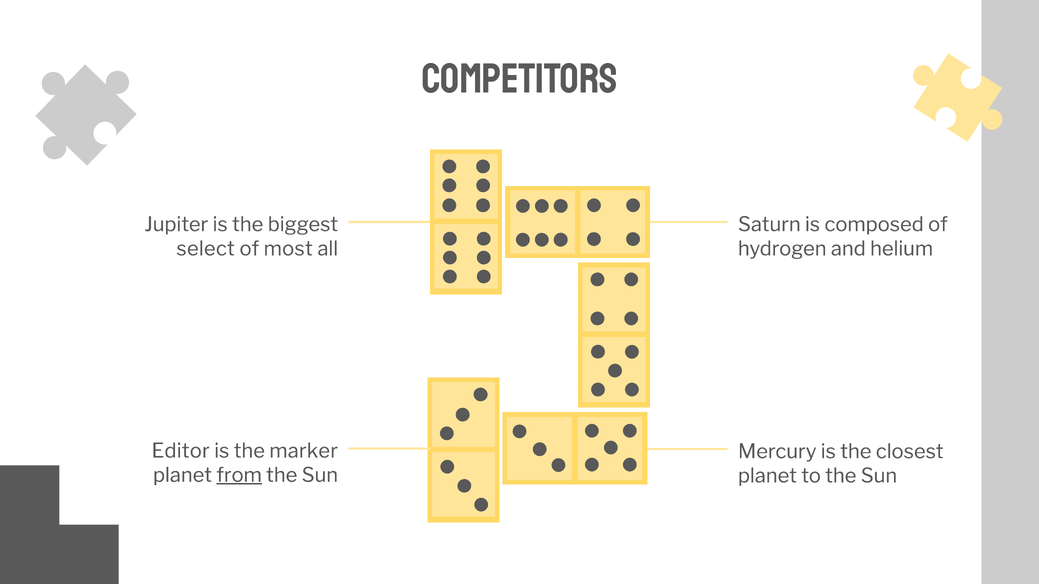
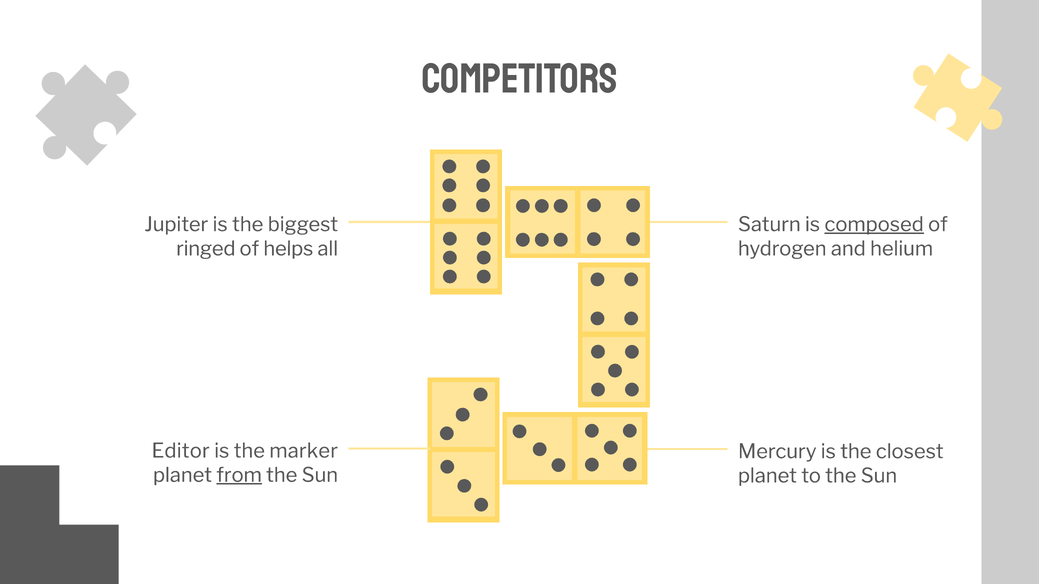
composed underline: none -> present
select: select -> ringed
most: most -> helps
